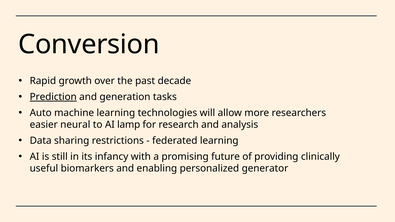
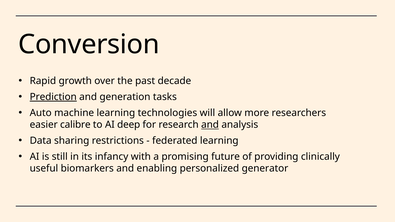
neural: neural -> calibre
lamp: lamp -> deep
and at (210, 125) underline: none -> present
